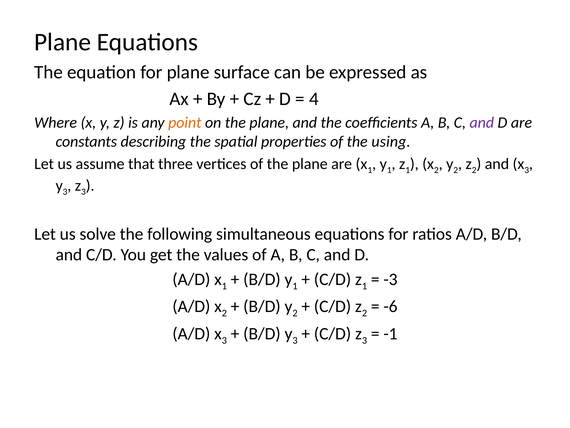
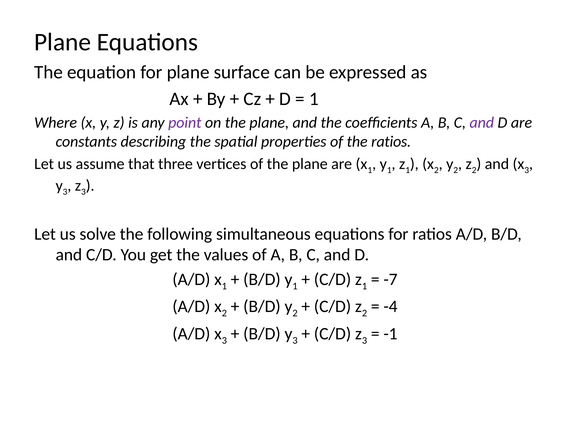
4 at (314, 99): 4 -> 1
point colour: orange -> purple
the using: using -> ratios
-3: -3 -> -7
-6: -6 -> -4
